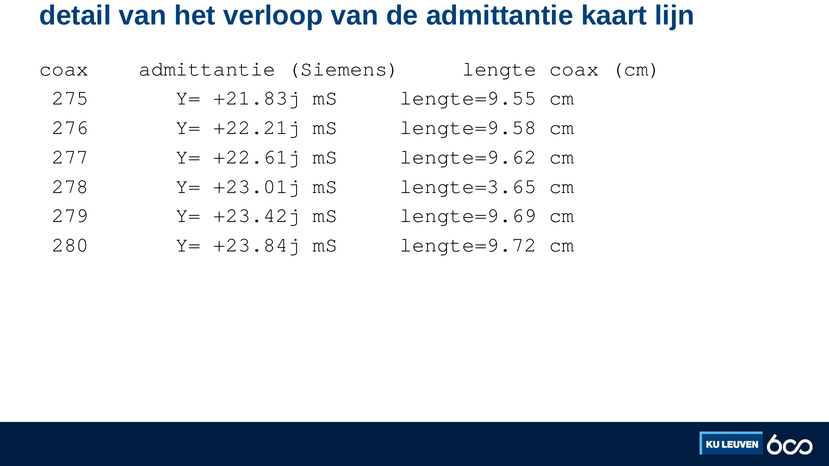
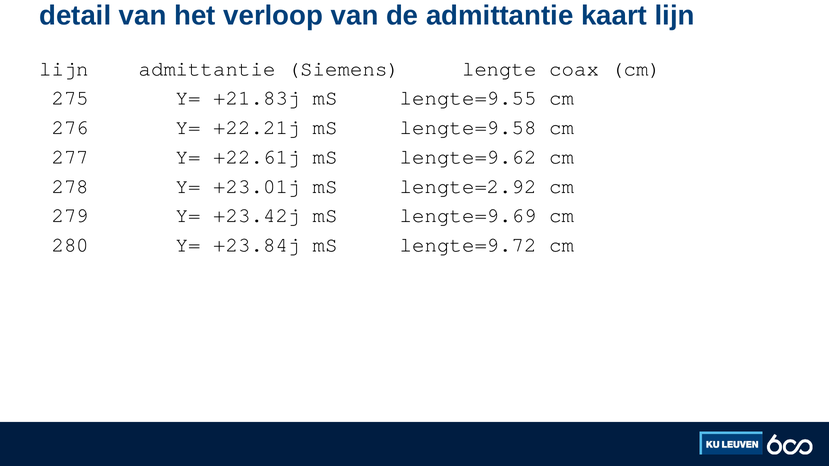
coax at (64, 69): coax -> lijn
lengte=3.65: lengte=3.65 -> lengte=2.92
